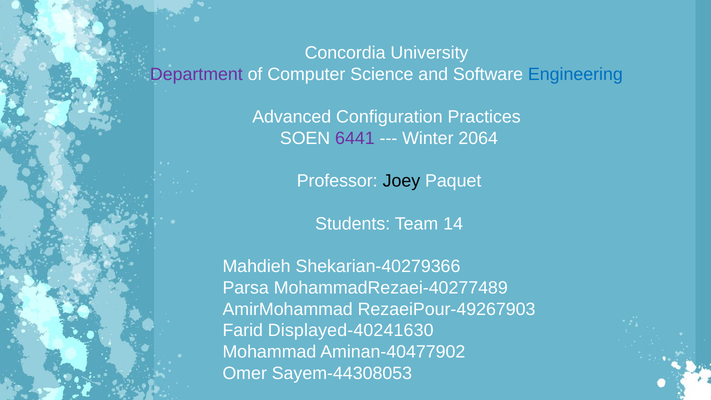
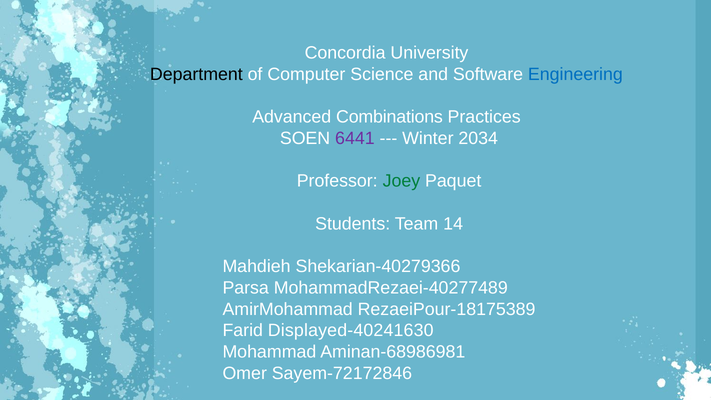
Department colour: purple -> black
Configuration: Configuration -> Combinations
2064: 2064 -> 2034
Joey colour: black -> green
RezaeiPour-49267903: RezaeiPour-49267903 -> RezaeiPour-18175389
Aminan-40477902: Aminan-40477902 -> Aminan-68986981
Sayem-44308053: Sayem-44308053 -> Sayem-72172846
